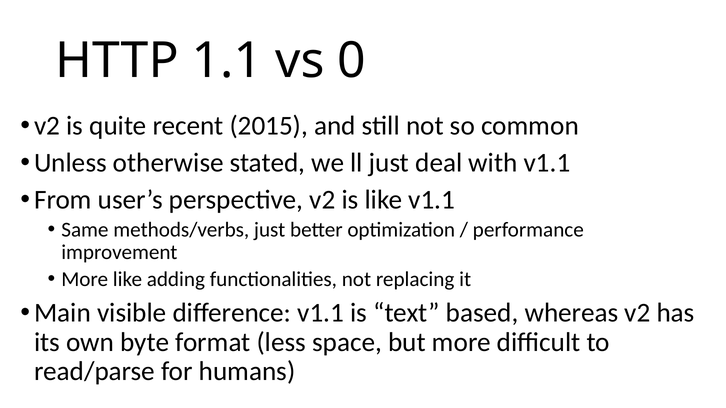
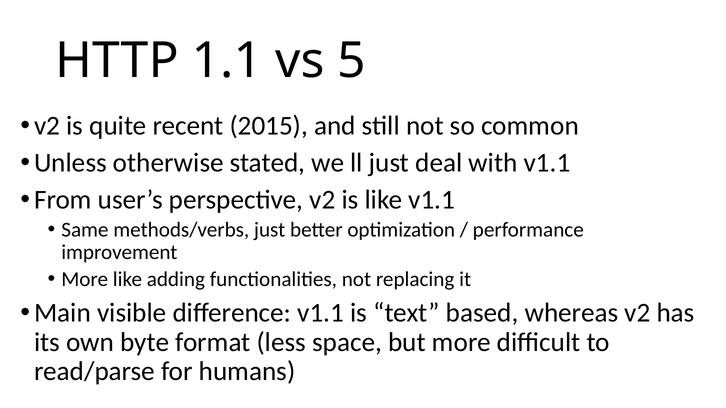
0: 0 -> 5
